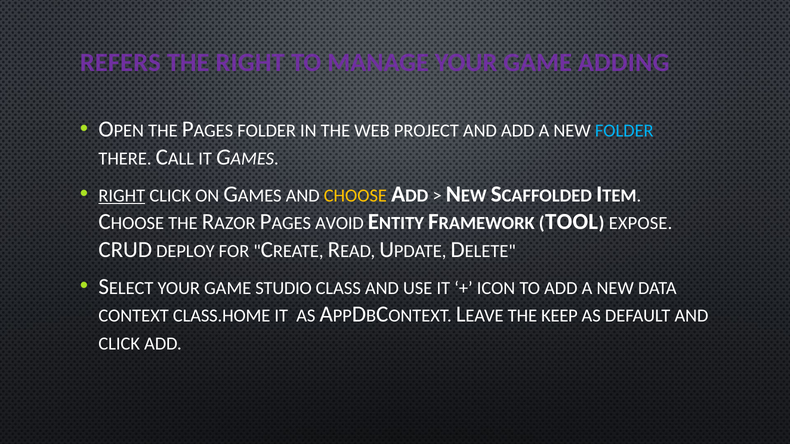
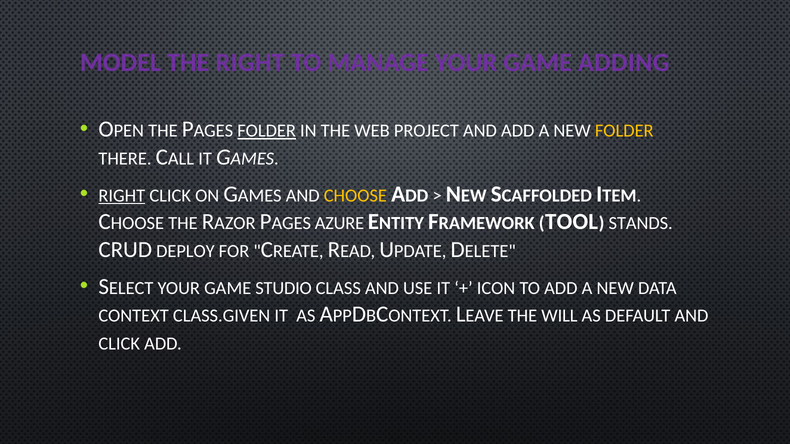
REFERS: REFERS -> MODEL
FOLDER at (267, 131) underline: none -> present
FOLDER at (624, 131) colour: light blue -> yellow
AVOID: AVOID -> AZURE
EXPOSE: EXPOSE -> STANDS
CLASS.HOME: CLASS.HOME -> CLASS.GIVEN
KEEP: KEEP -> WILL
